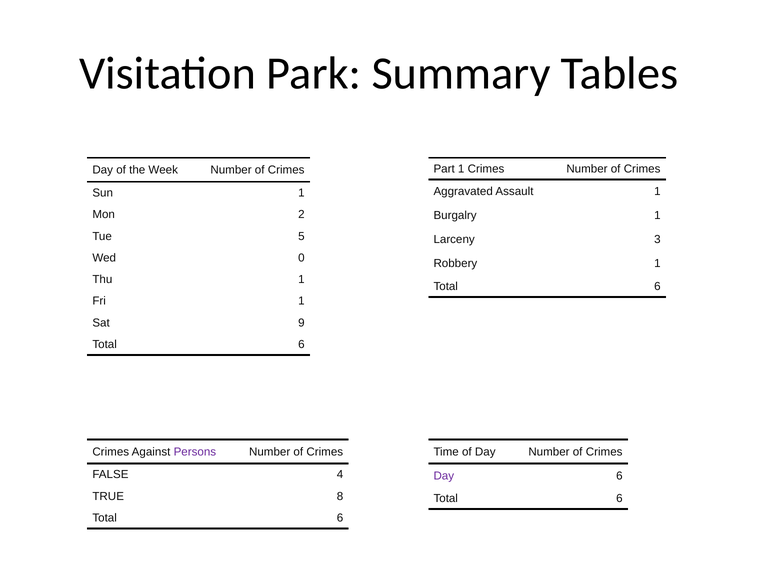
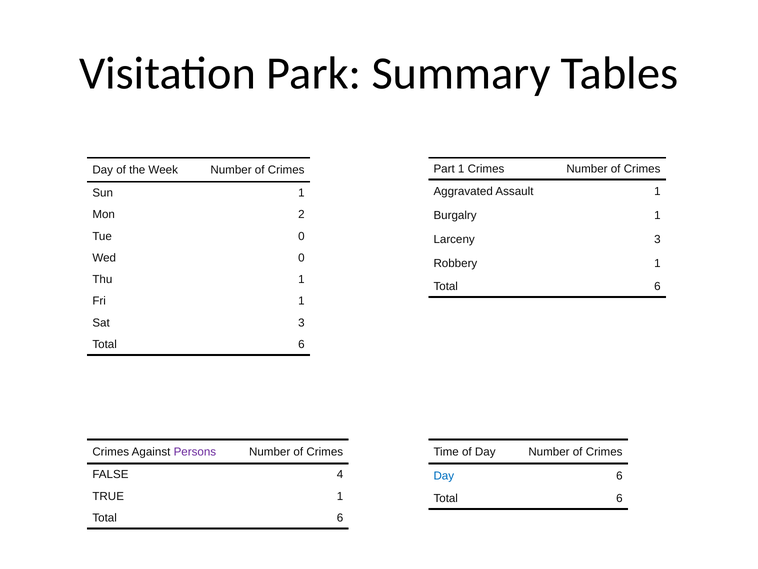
Tue 5: 5 -> 0
Sat 9: 9 -> 3
Day at (444, 475) colour: purple -> blue
TRUE 8: 8 -> 1
